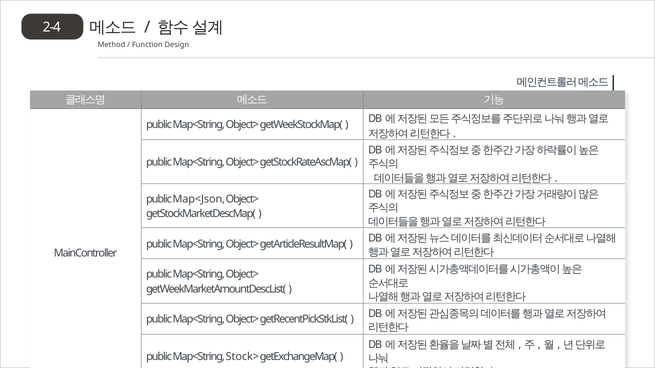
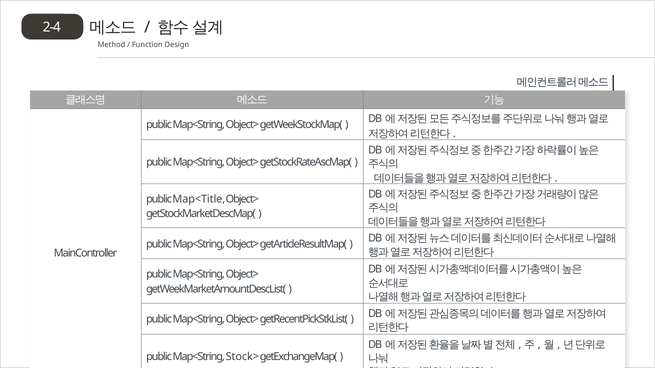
Map<Json: Map<Json -> Map<Title
